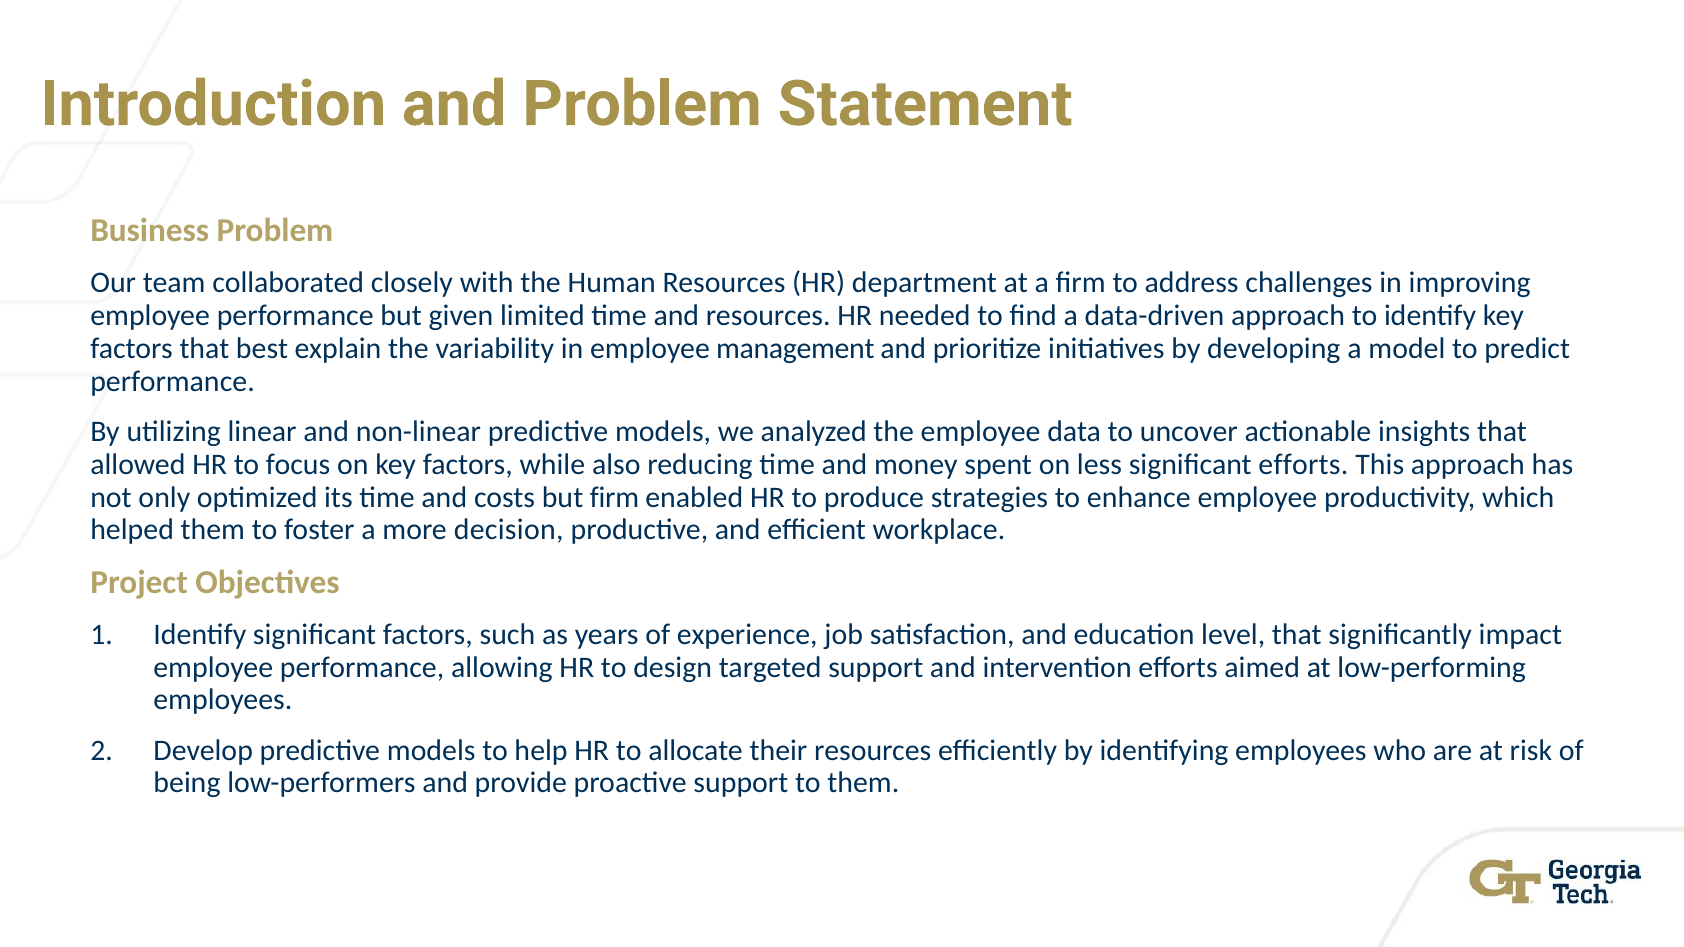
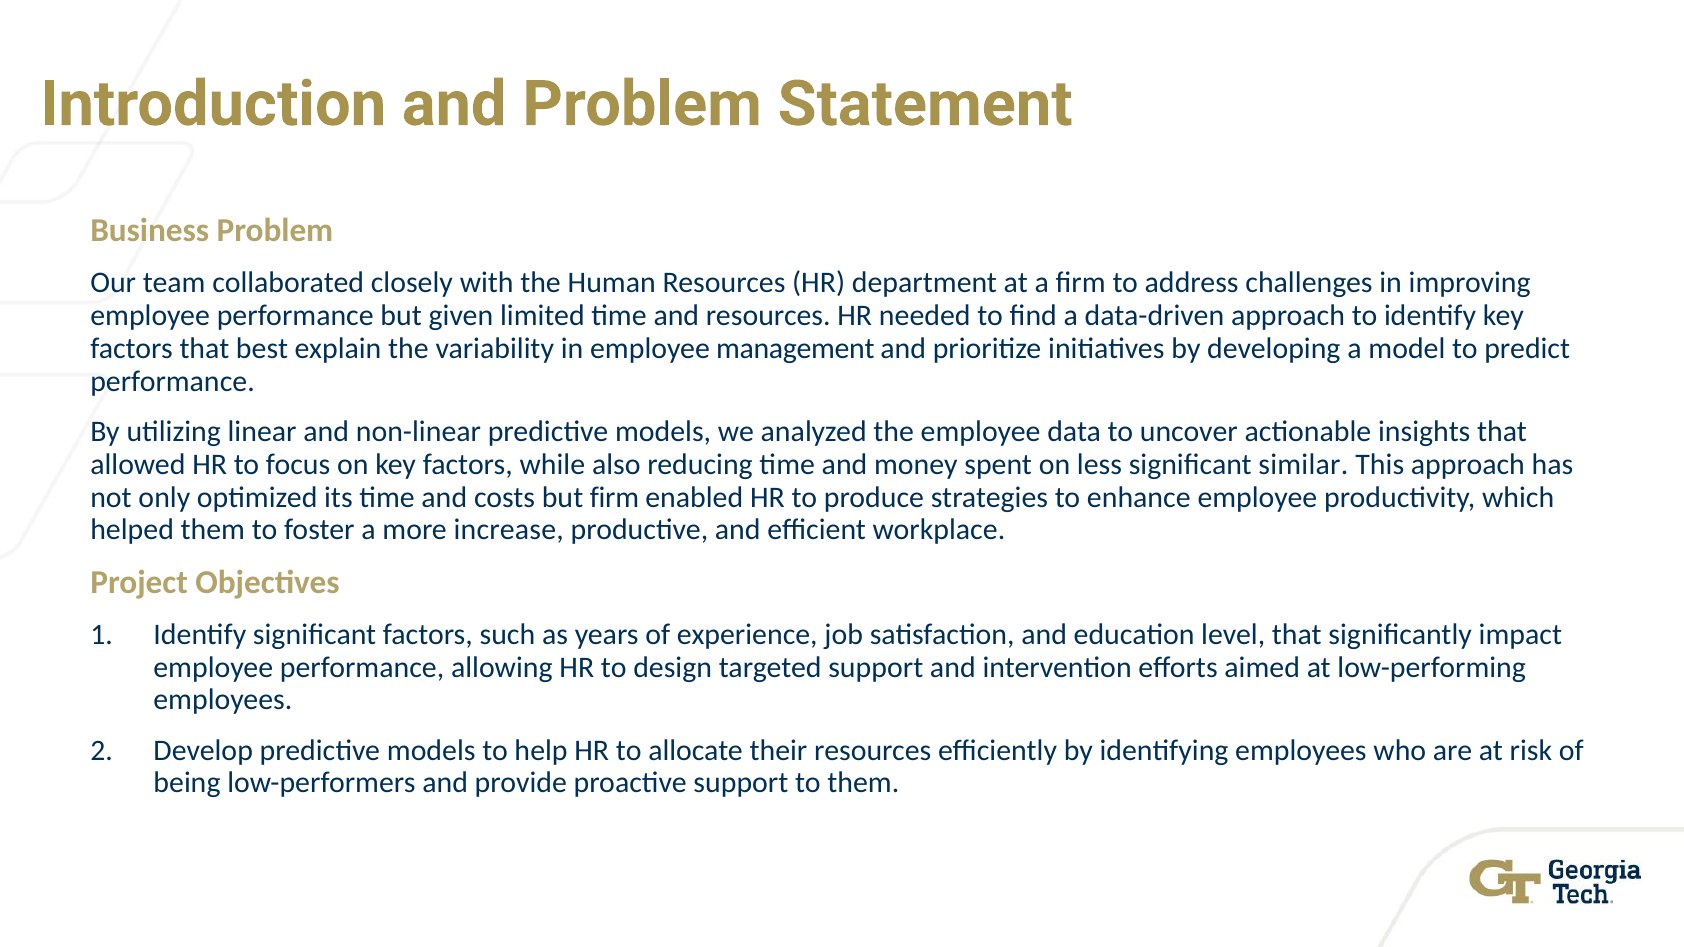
significant efforts: efforts -> similar
decision: decision -> increase
